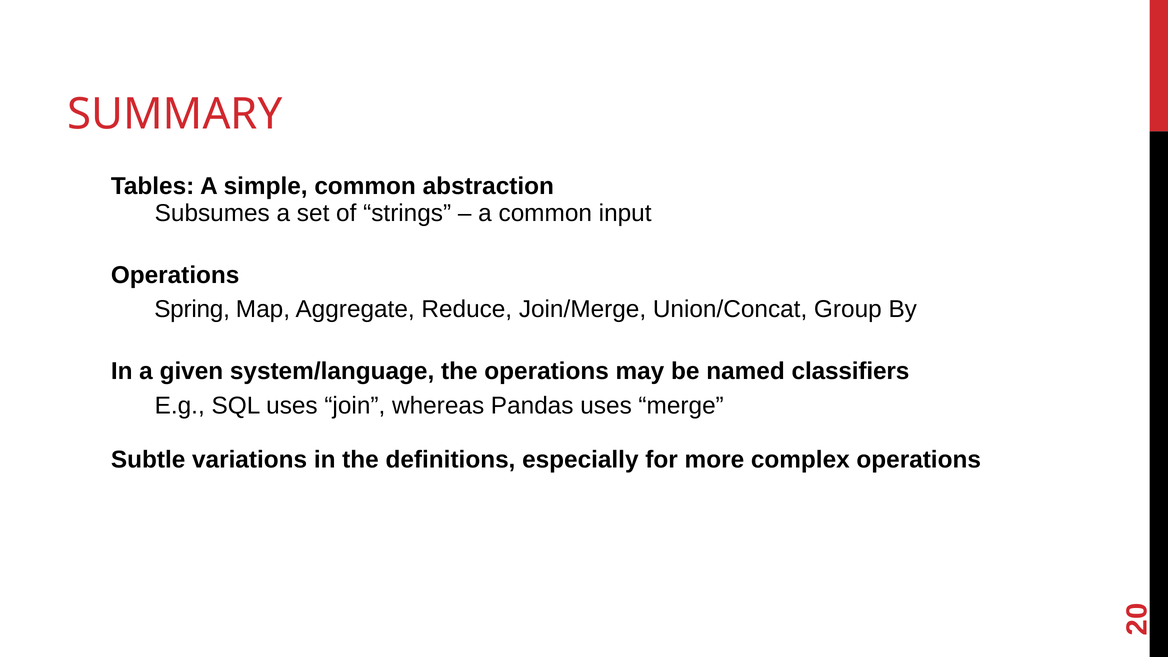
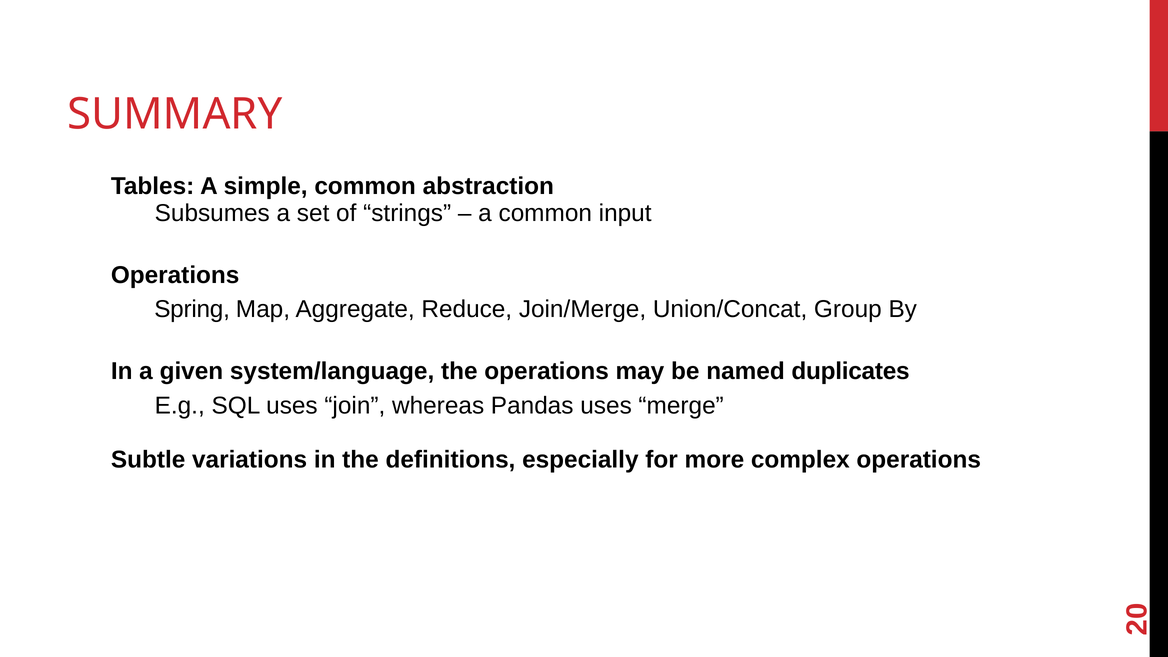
classifiers: classifiers -> duplicates
